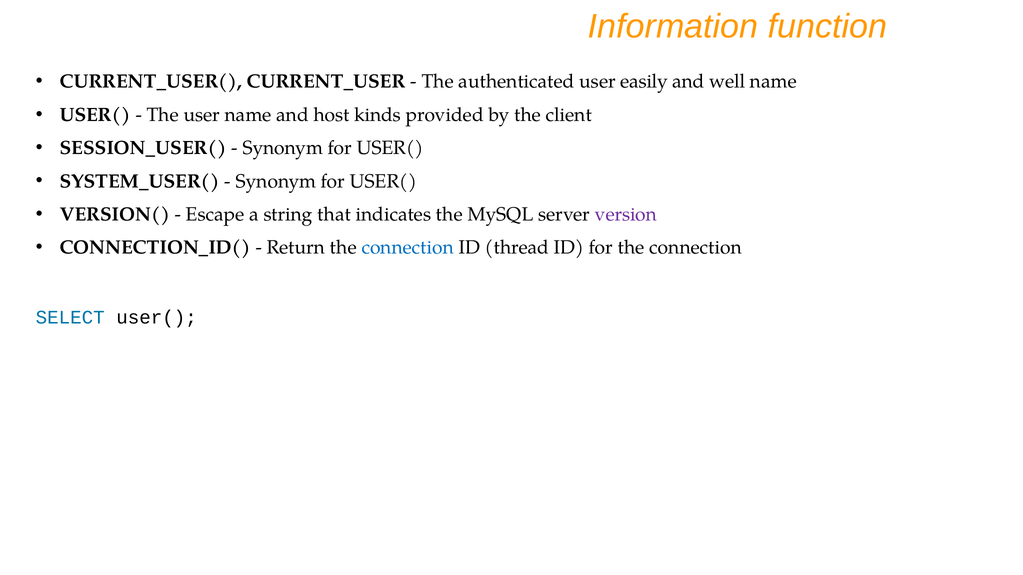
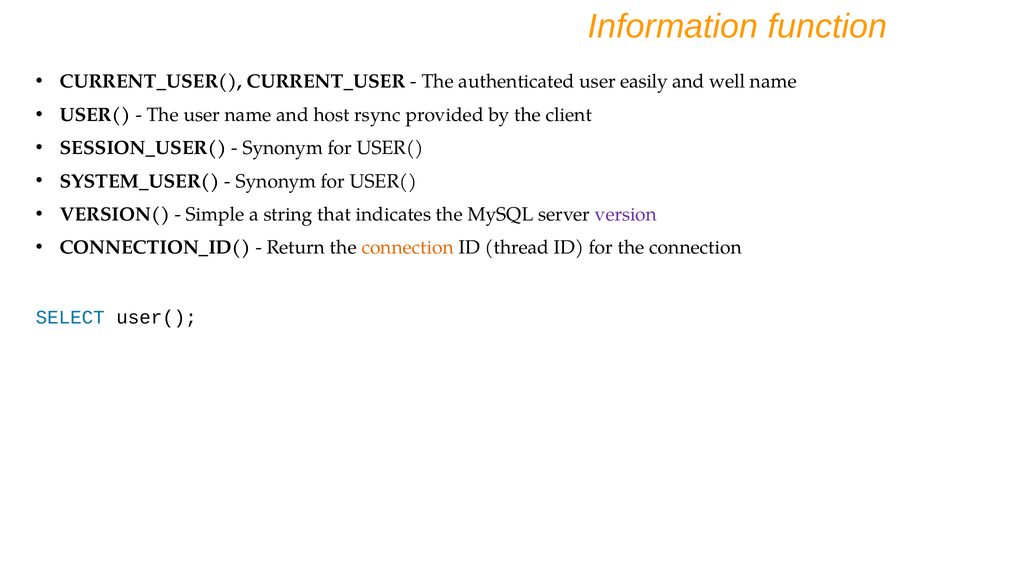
kinds: kinds -> rsync
Escape: Escape -> Simple
connection at (408, 248) colour: blue -> orange
